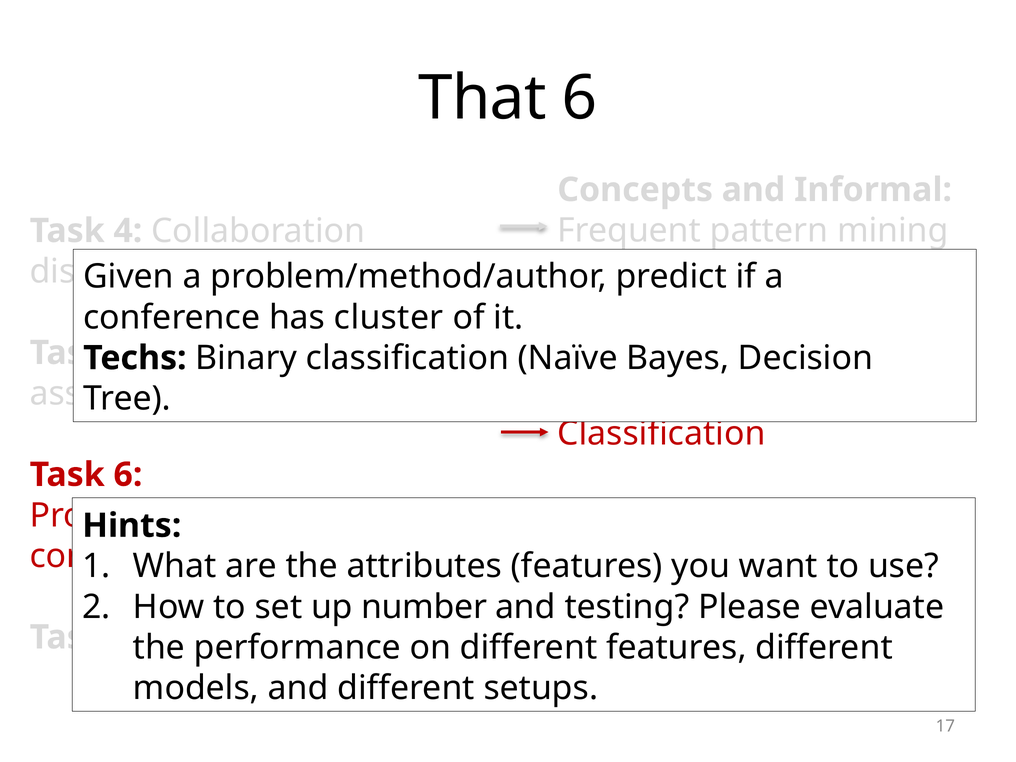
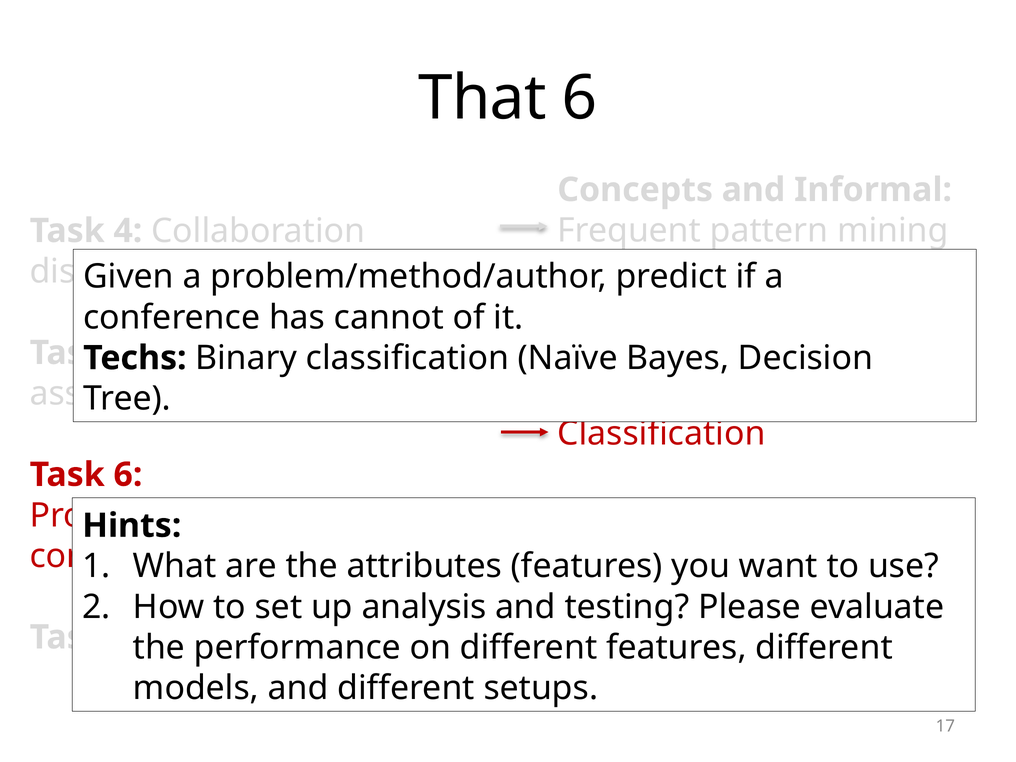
cluster: cluster -> cannot
number: number -> analysis
